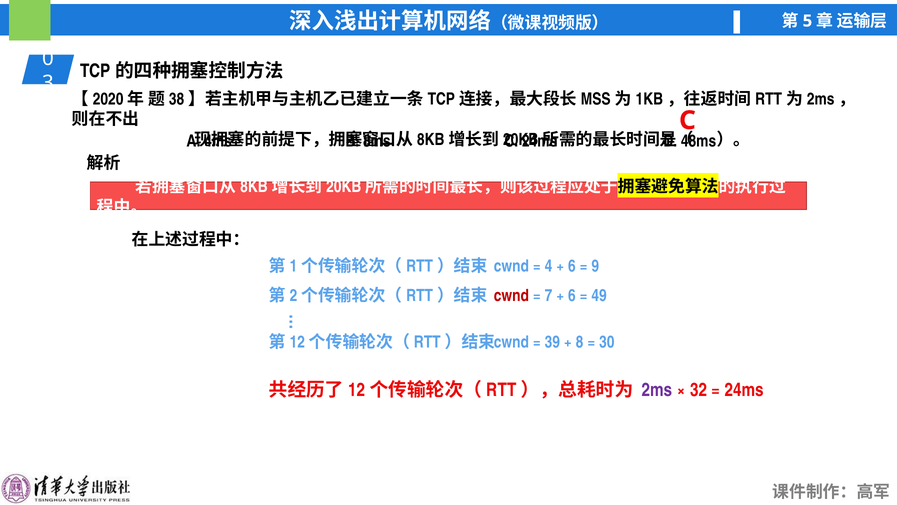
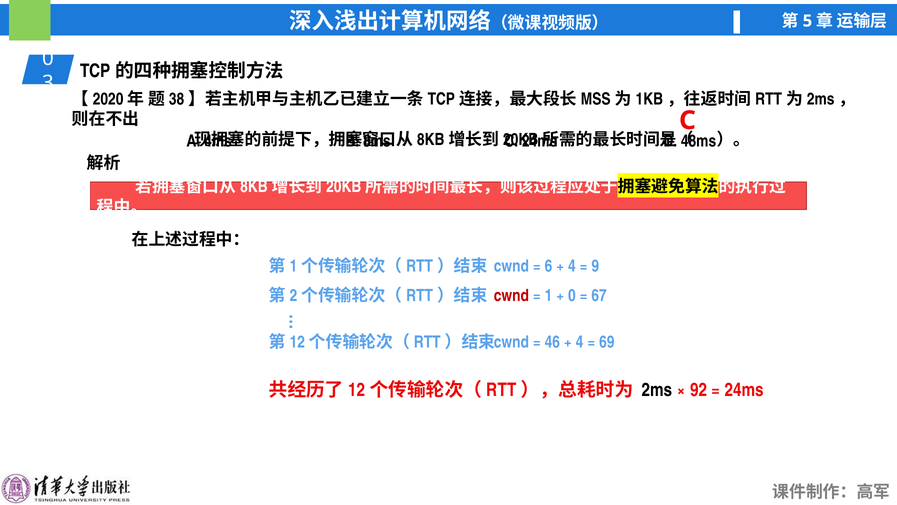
4: 4 -> 6
6 at (572, 266): 6 -> 4
7: 7 -> 1
6 at (572, 296): 6 -> 0
49: 49 -> 67
39: 39 -> 46
8 at (580, 342): 8 -> 4
30: 30 -> 69
2ms colour: purple -> black
32: 32 -> 92
